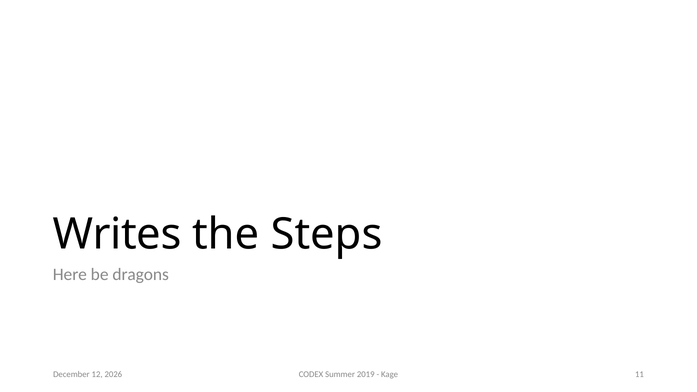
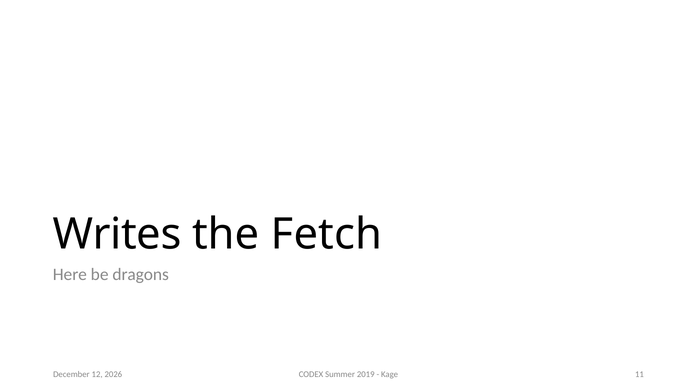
Steps: Steps -> Fetch
